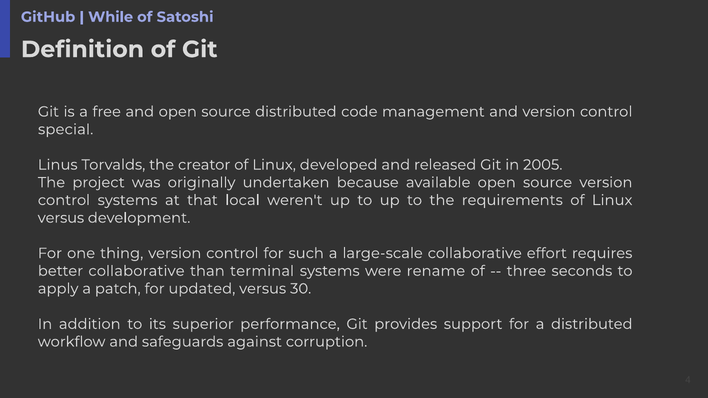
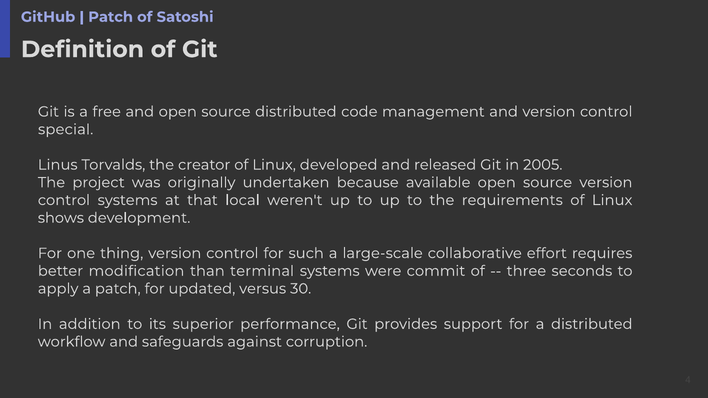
While at (111, 17): While -> Patch
versus at (61, 218): versus -> shows
better collaborative: collaborative -> modification
rename: rename -> commit
